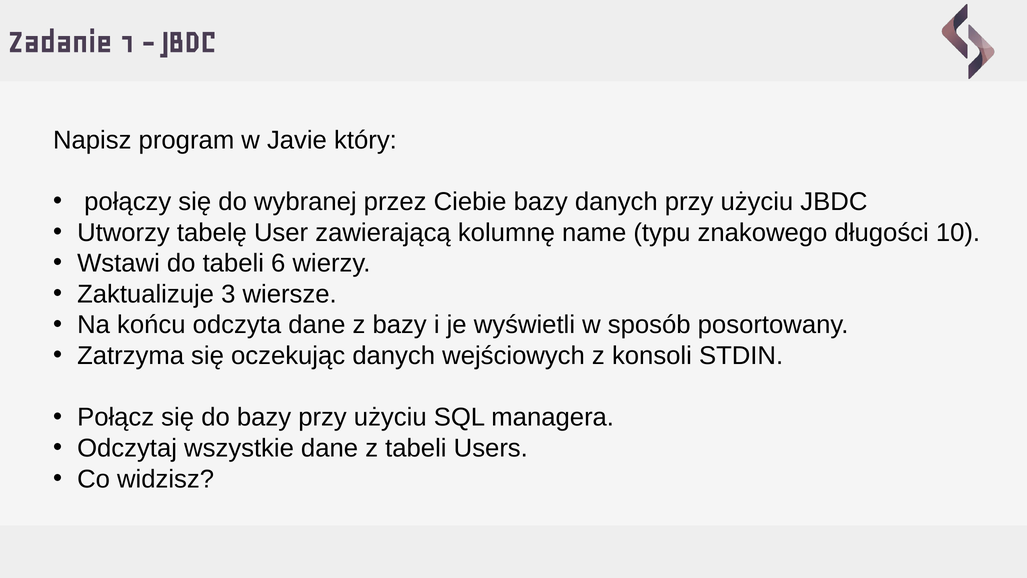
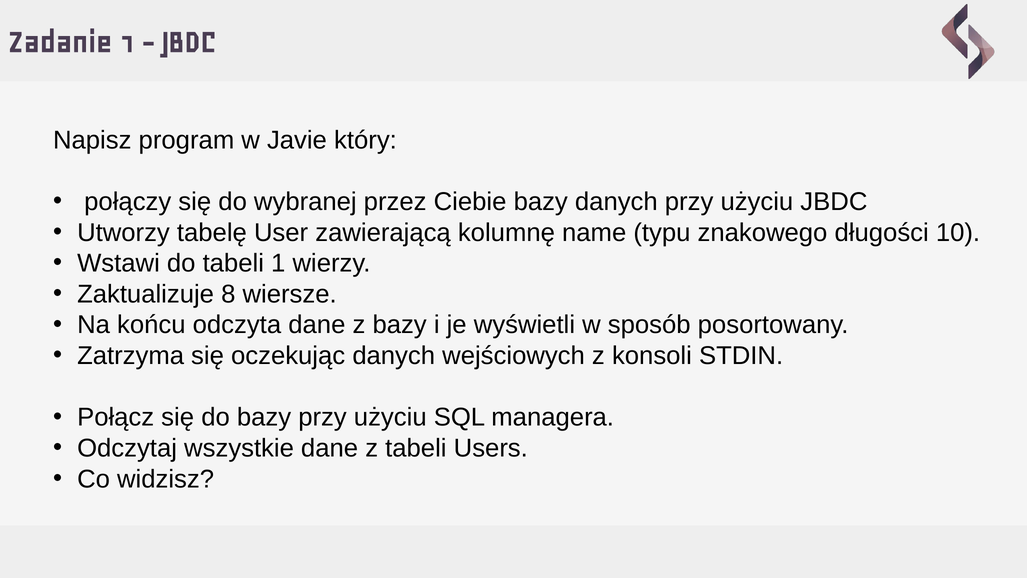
tabeli 6: 6 -> 1
3: 3 -> 8
